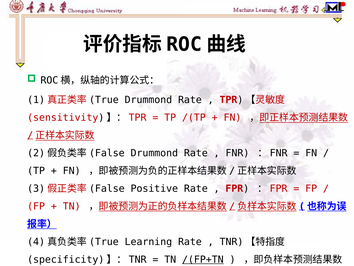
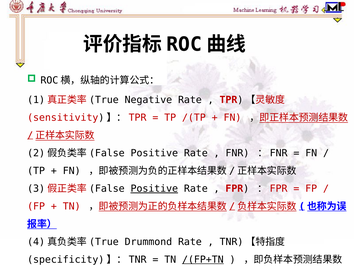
Drummond at (148, 100): Drummond -> Negative
Drummond at (154, 153): Drummond -> Positive
Positive at (154, 188) underline: none -> present
Learning: Learning -> Drummond
